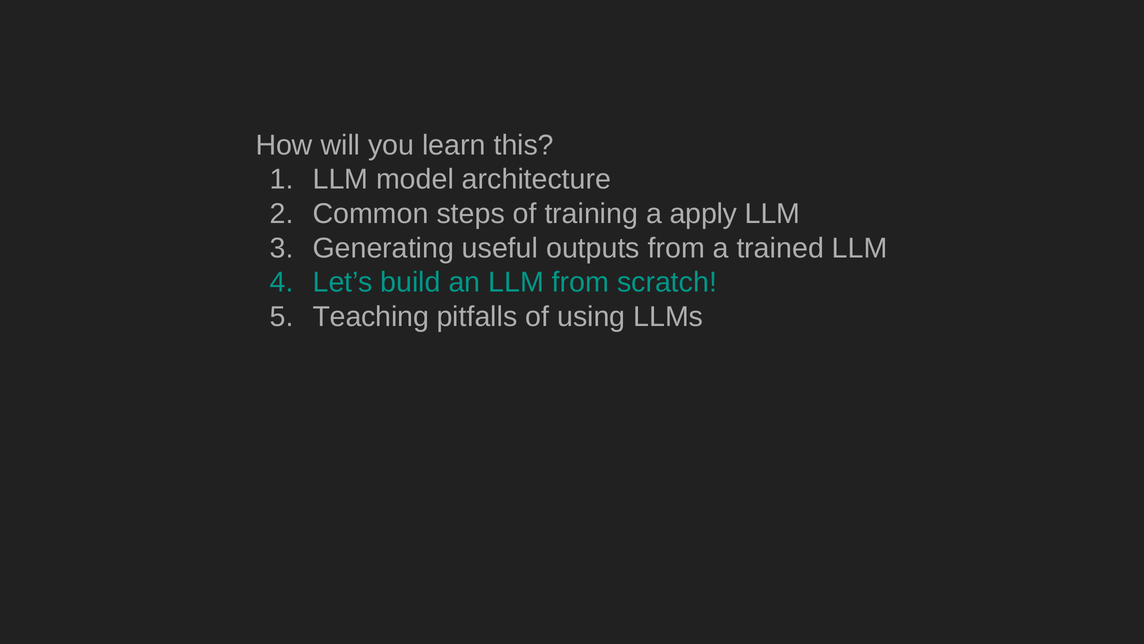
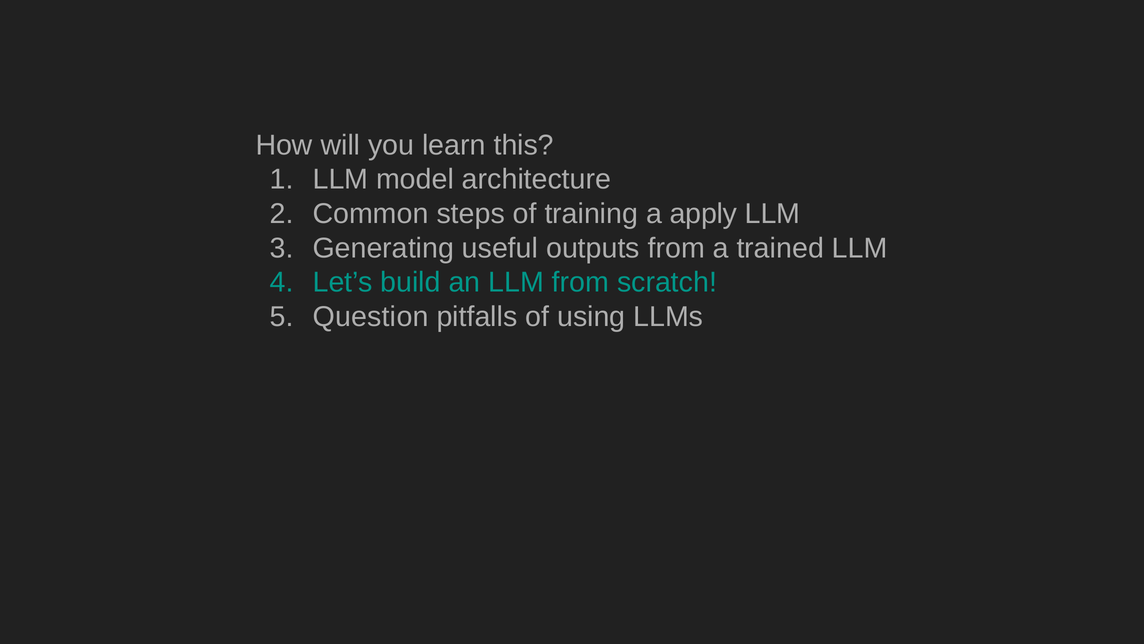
Teaching: Teaching -> Question
